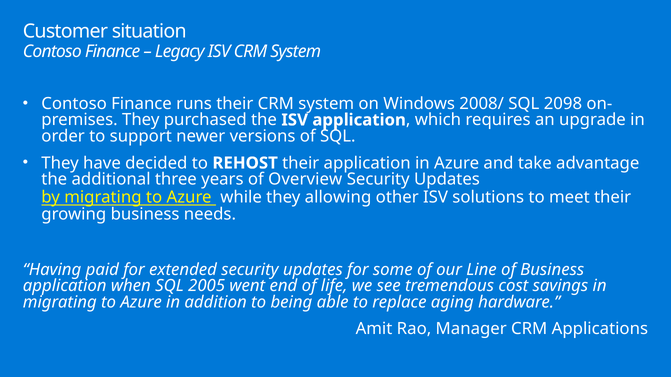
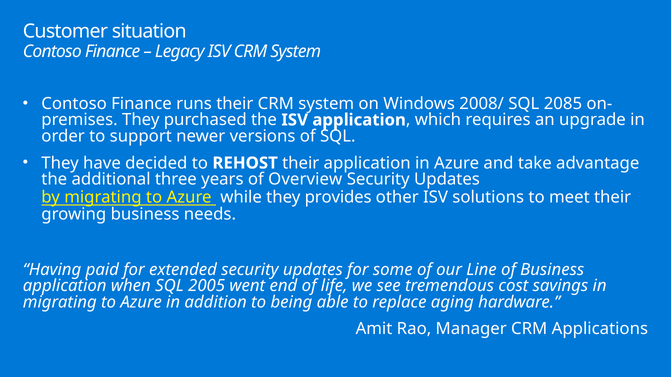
2098: 2098 -> 2085
allowing: allowing -> provides
